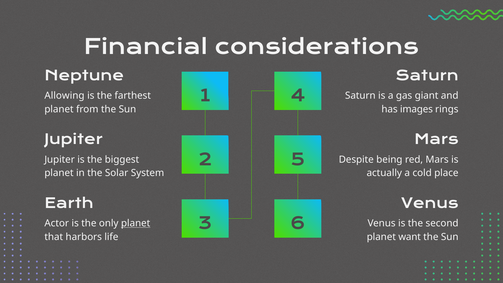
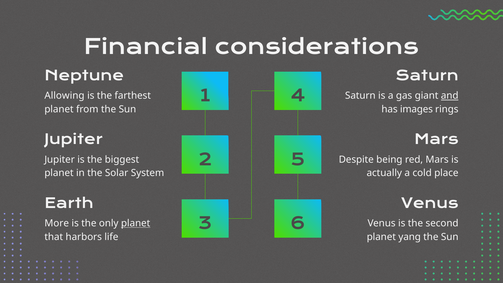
and underline: none -> present
Actor: Actor -> More
want: want -> yang
